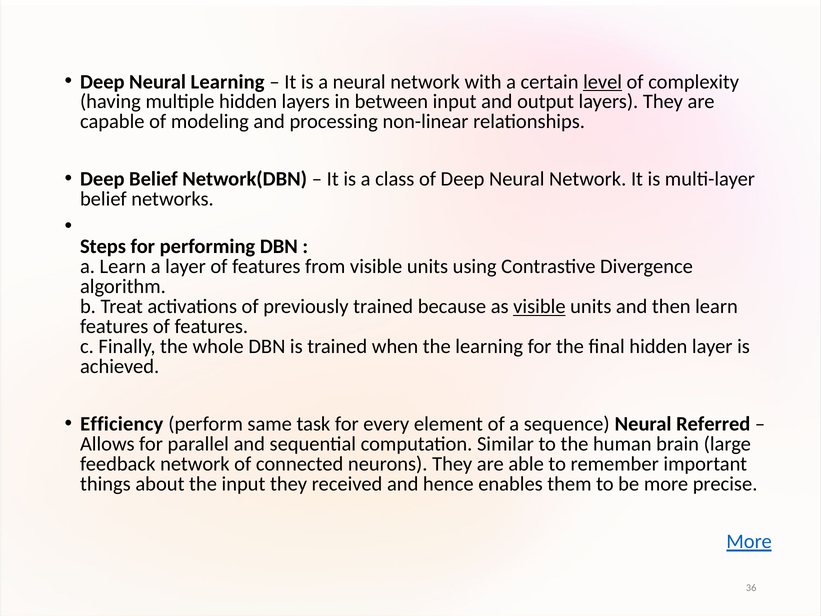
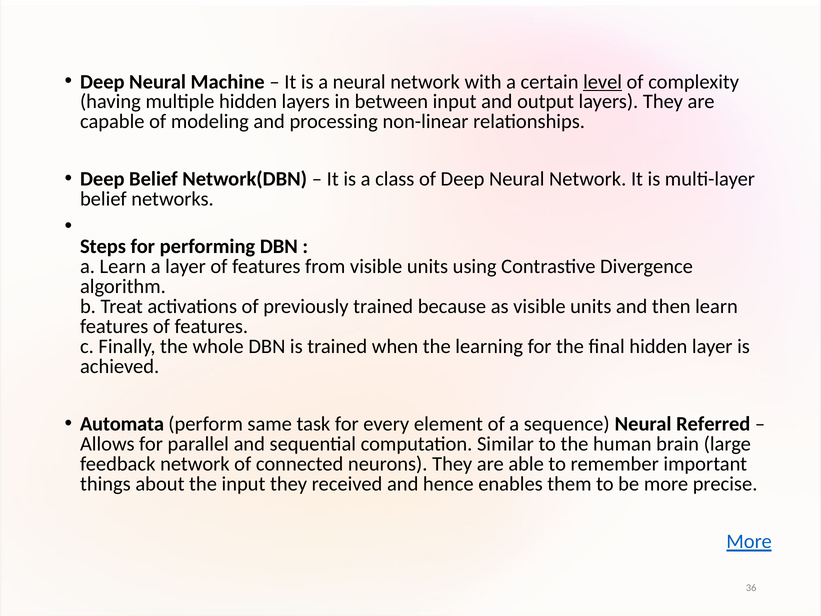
Neural Learning: Learning -> Machine
visible at (539, 306) underline: present -> none
Efficiency: Efficiency -> Automata
